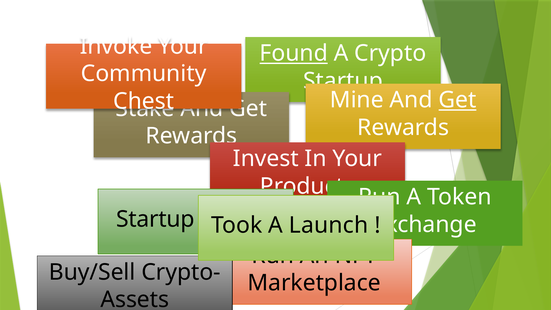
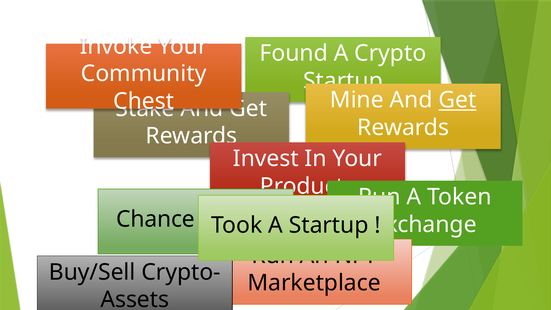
Found underline: present -> none
Startup at (155, 219): Startup -> Chance
A Launch: Launch -> Startup
